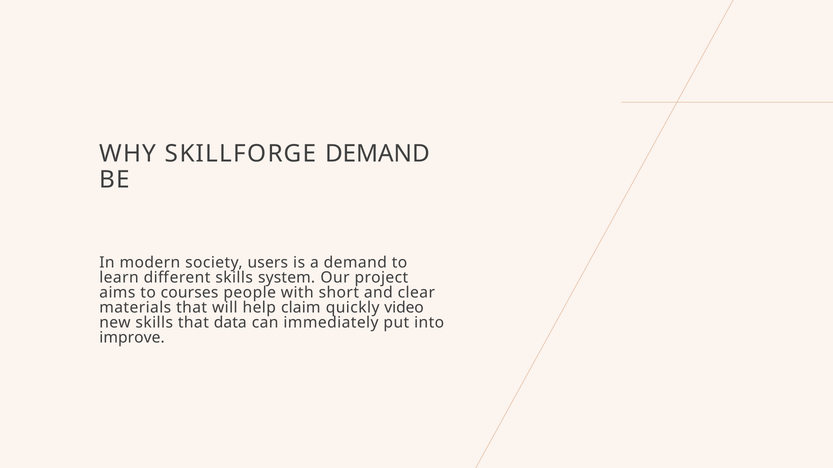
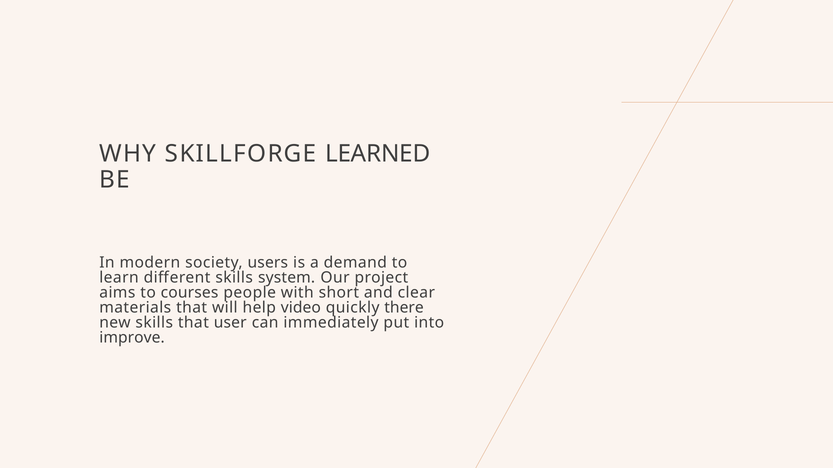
SKILLFORGE DEMAND: DEMAND -> LEARNED
claim: claim -> video
video: video -> there
data: data -> user
